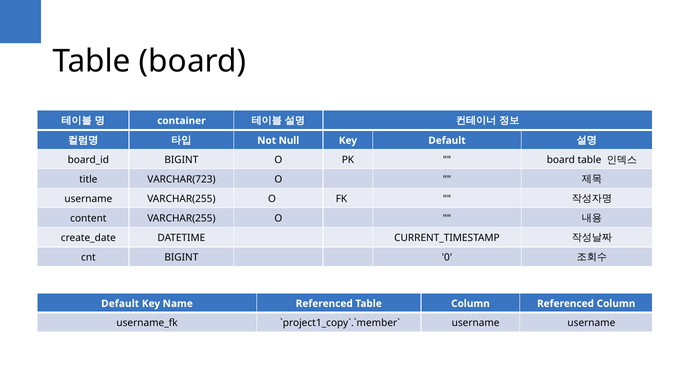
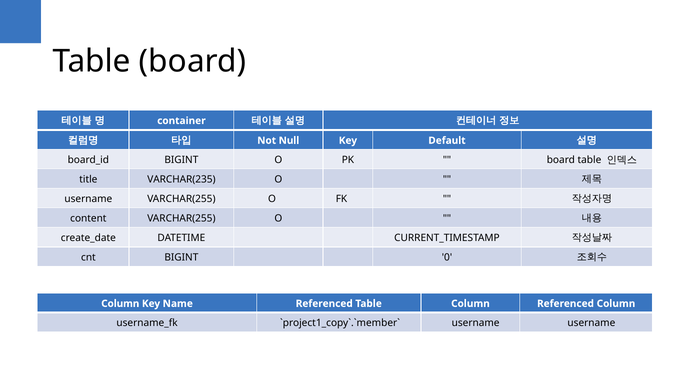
VARCHAR(723: VARCHAR(723 -> VARCHAR(235
Default at (120, 304): Default -> Column
